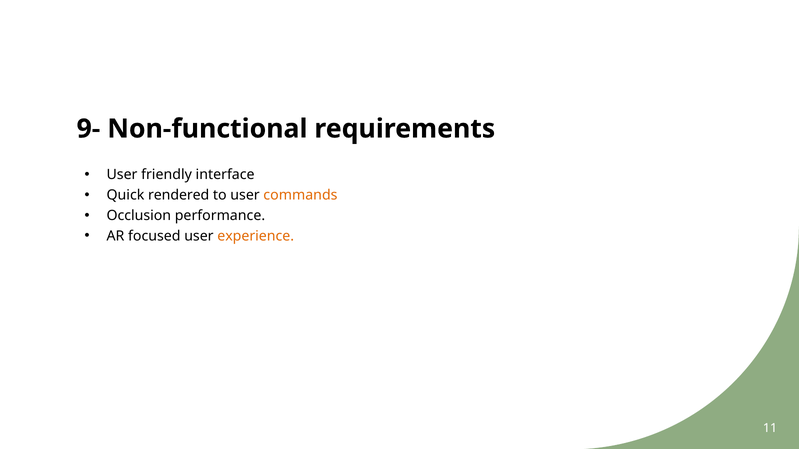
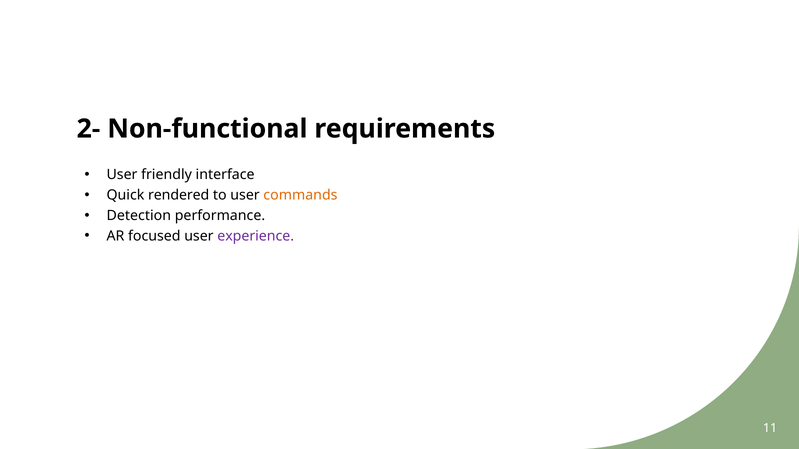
9-: 9- -> 2-
Occlusion: Occlusion -> Detection
experience colour: orange -> purple
